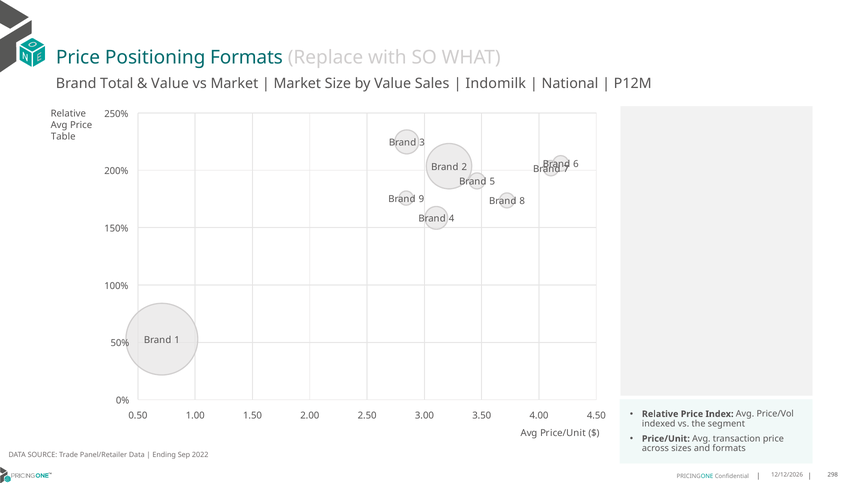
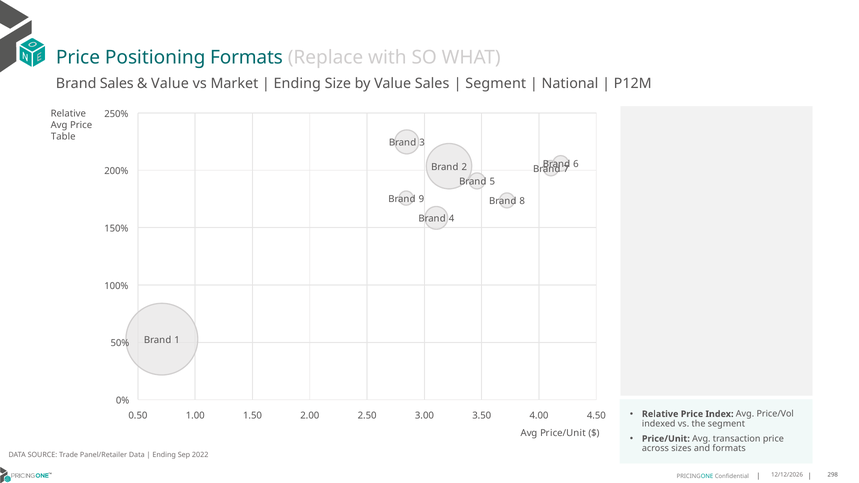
Brand Total: Total -> Sales
Market at (297, 84): Market -> Ending
Indomilk at (496, 84): Indomilk -> Segment
